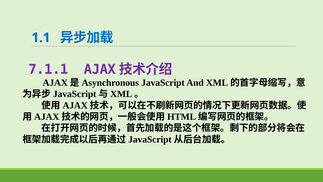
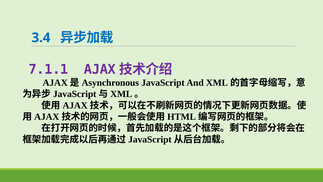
1.1: 1.1 -> 3.4
